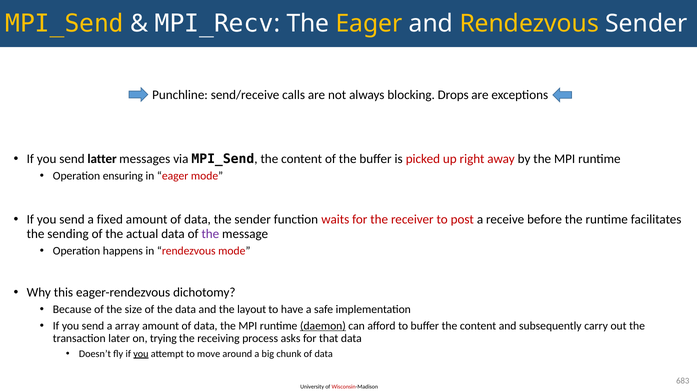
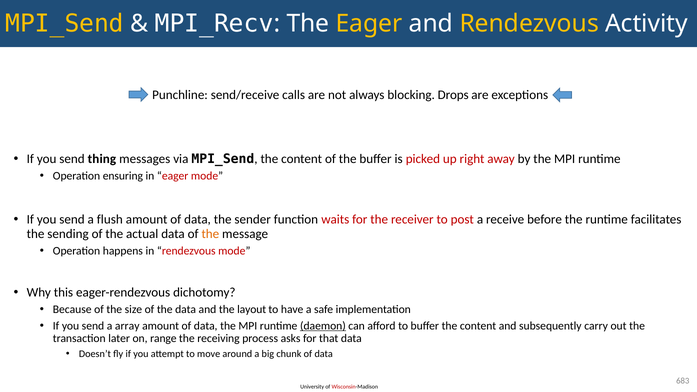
Rendezvous Sender: Sender -> Activity
latter: latter -> thing
fixed: fixed -> flush
the at (210, 234) colour: purple -> orange
trying: trying -> range
you at (141, 354) underline: present -> none
